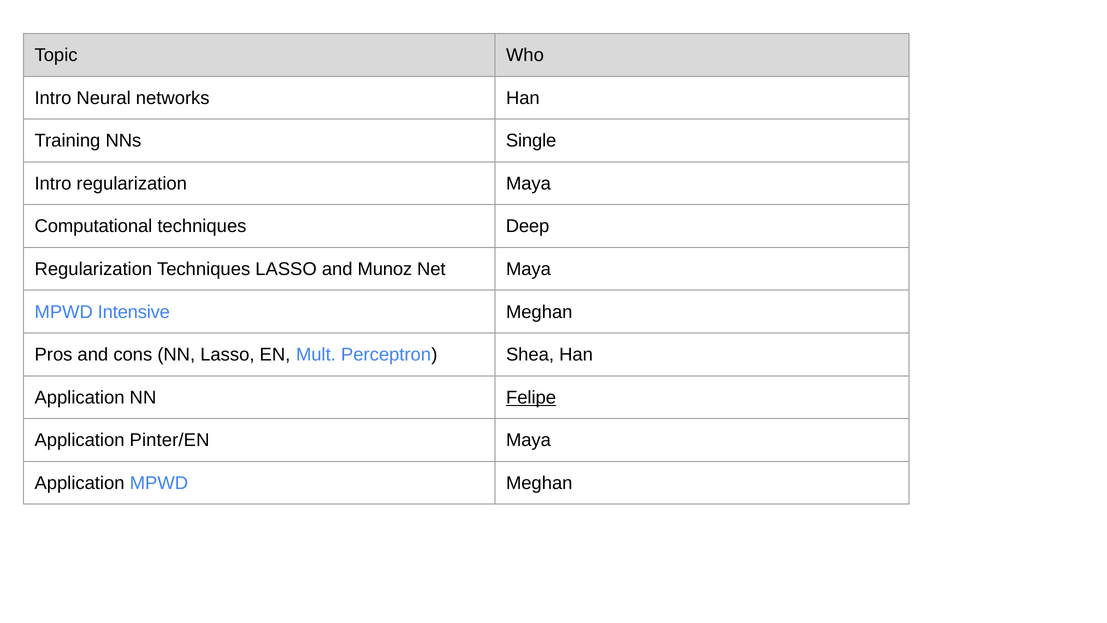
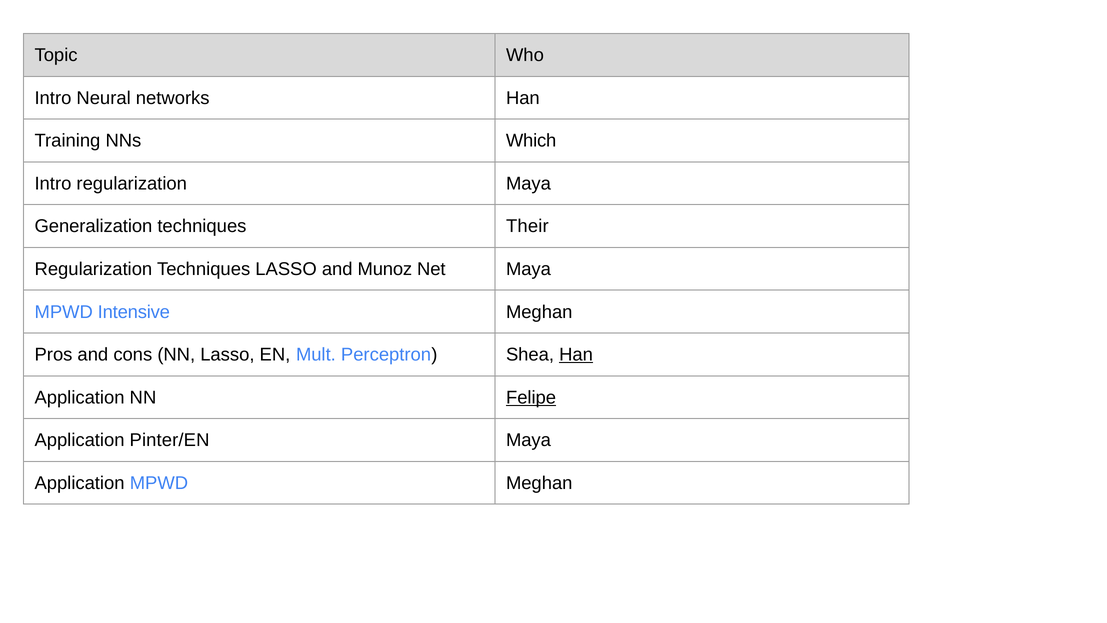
Single: Single -> Which
Computational: Computational -> Generalization
Deep: Deep -> Their
Han at (576, 355) underline: none -> present
